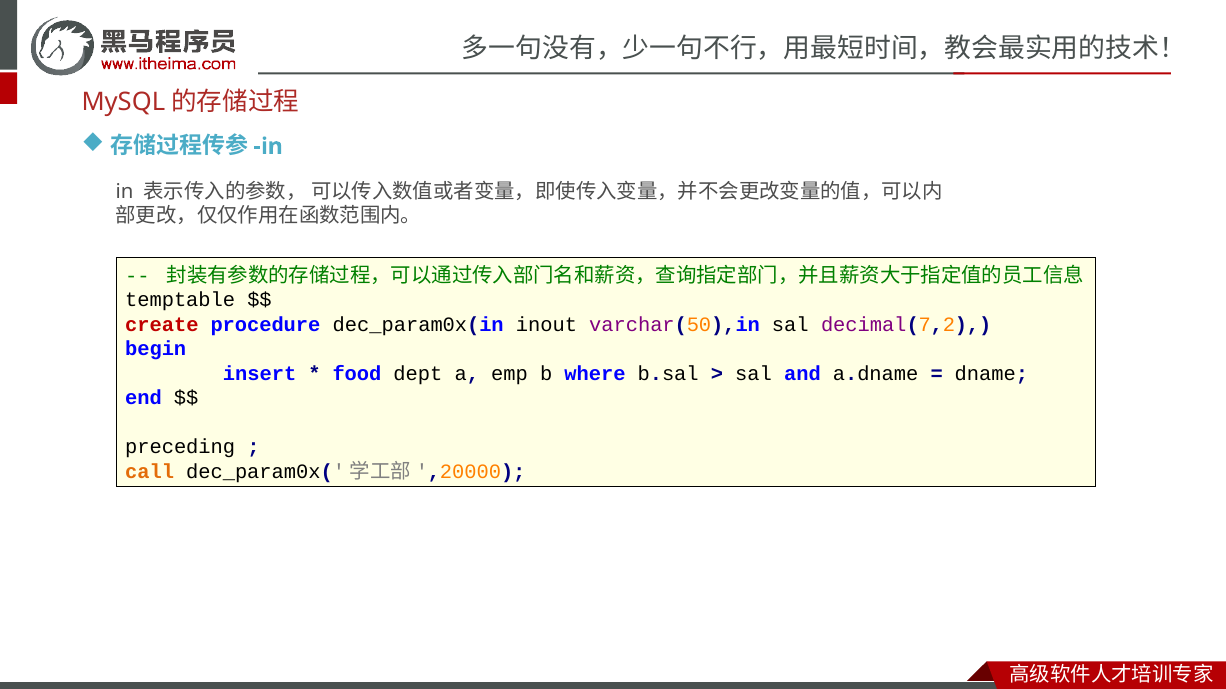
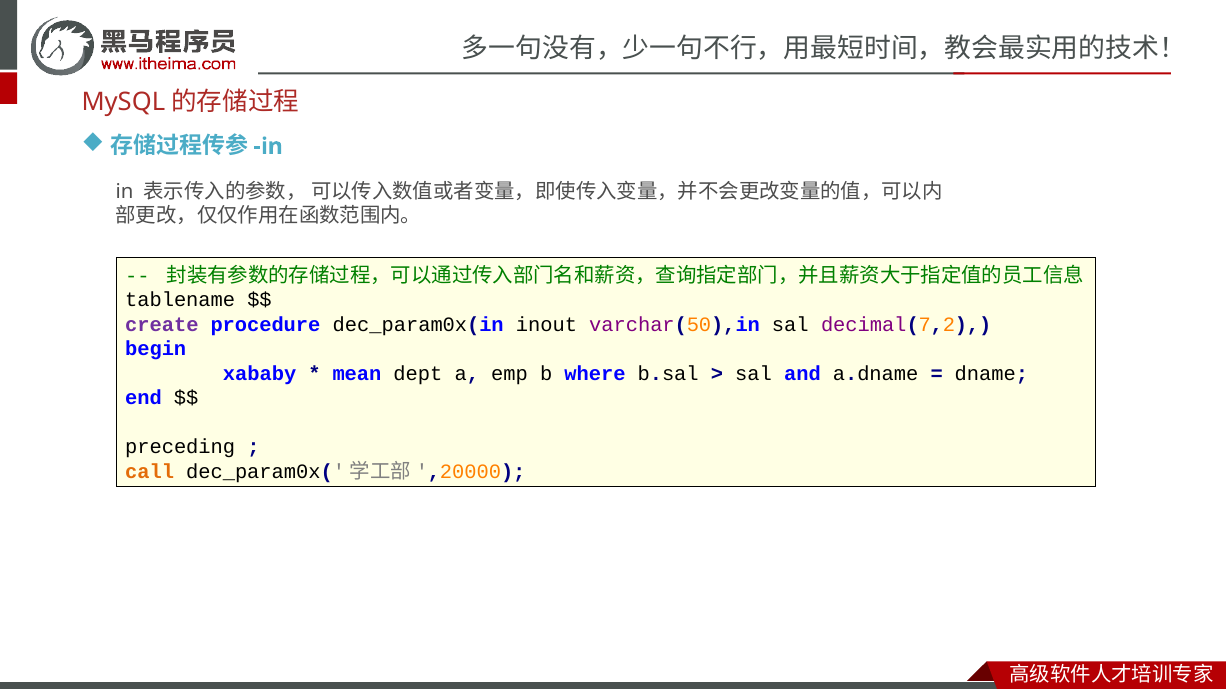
temptable: temptable -> tablename
create colour: red -> purple
insert: insert -> xababy
food: food -> mean
